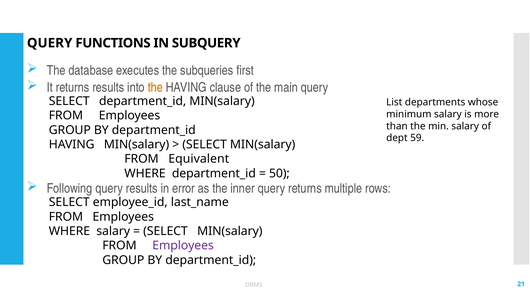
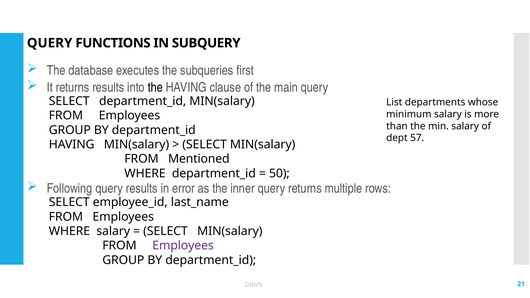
the at (155, 87) colour: orange -> black
59: 59 -> 57
Equivalent: Equivalent -> Mentioned
